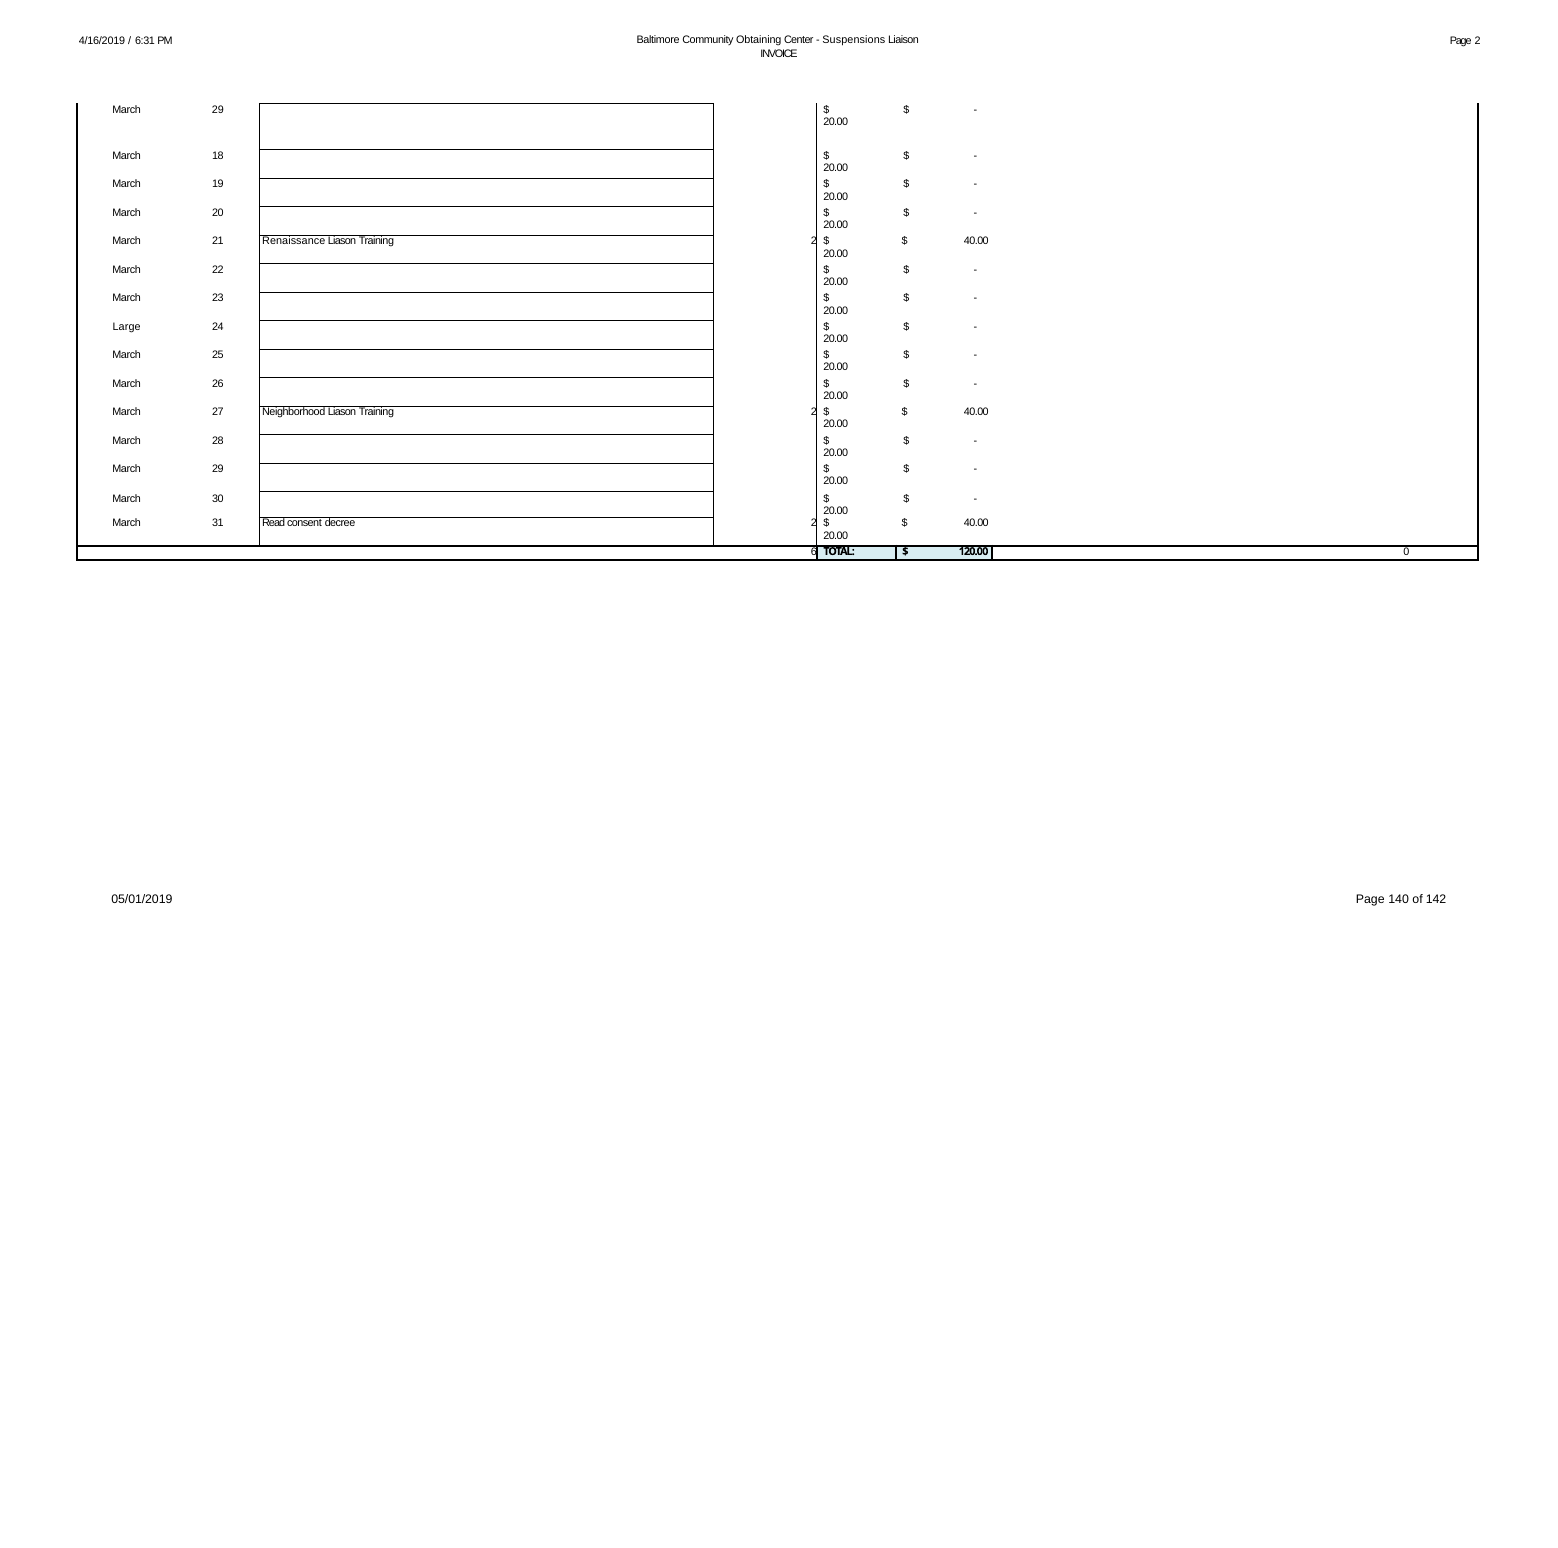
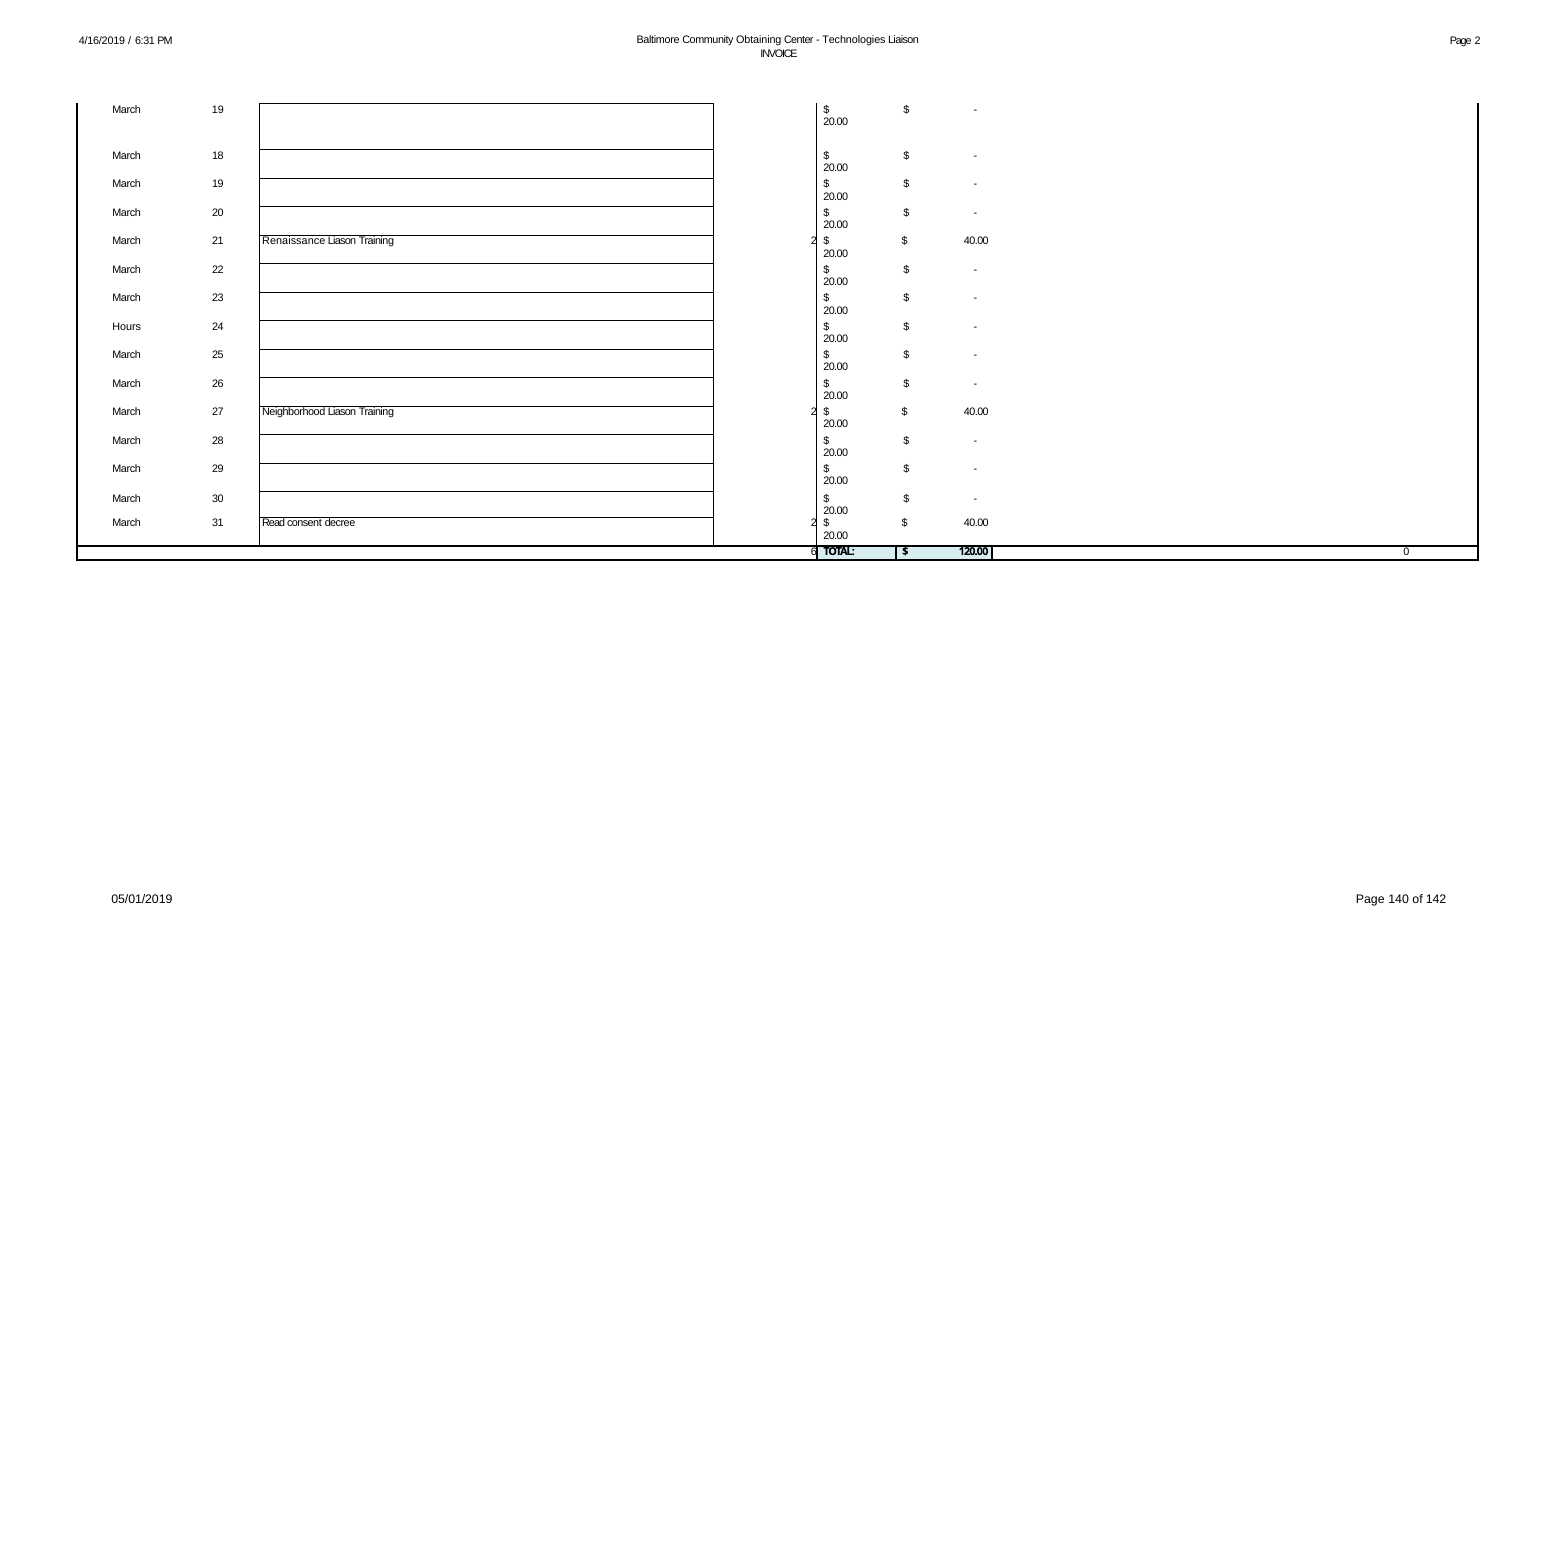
Suspensions: Suspensions -> Technologies
29 at (218, 109): 29 -> 19
Large: Large -> Hours
